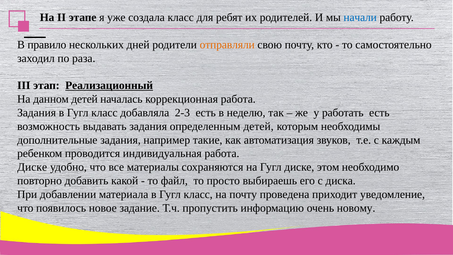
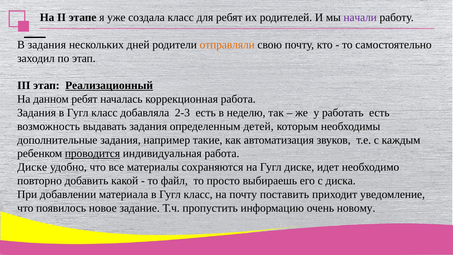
начали colour: blue -> purple
В правило: правило -> задания
по раза: раза -> этап
данном детей: детей -> ребят
проводится underline: none -> present
этом: этом -> идет
проведена: проведена -> поставить
